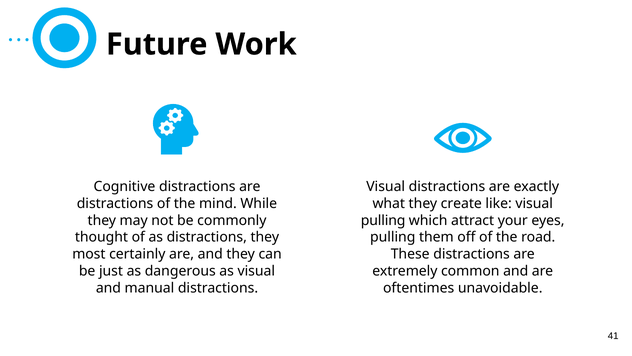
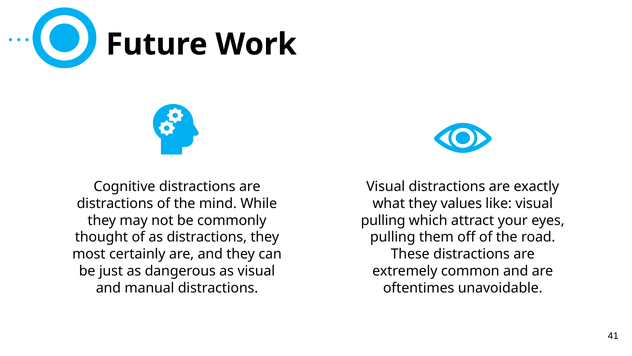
create: create -> values
